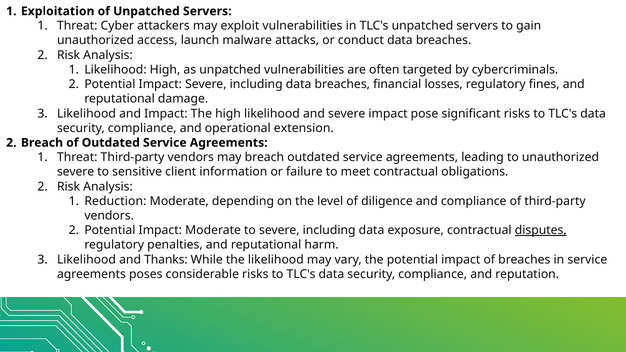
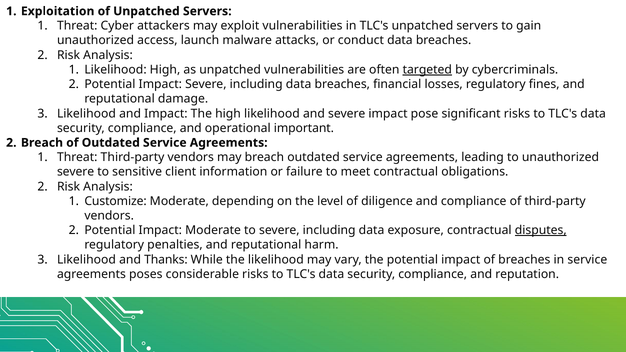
targeted underline: none -> present
extension: extension -> important
Reduction: Reduction -> Customize
